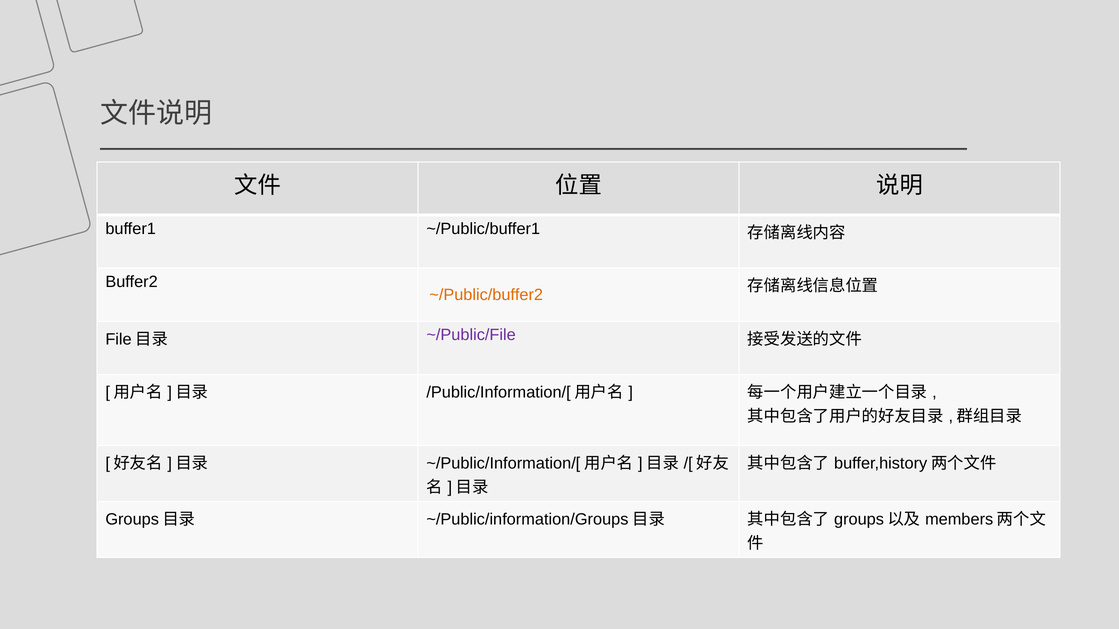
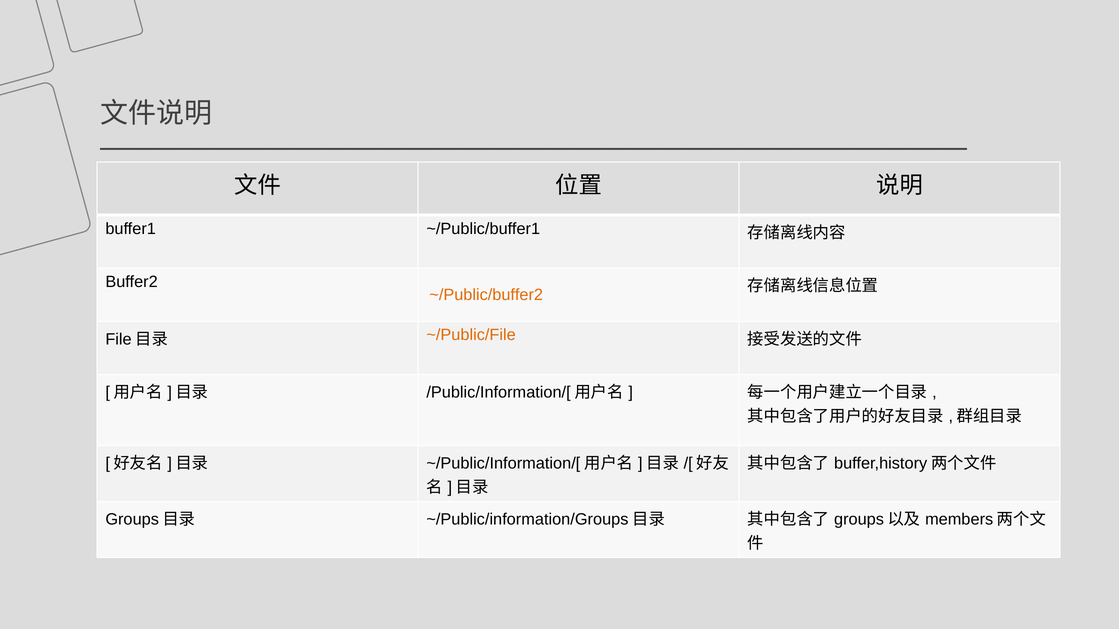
~/Public/File colour: purple -> orange
